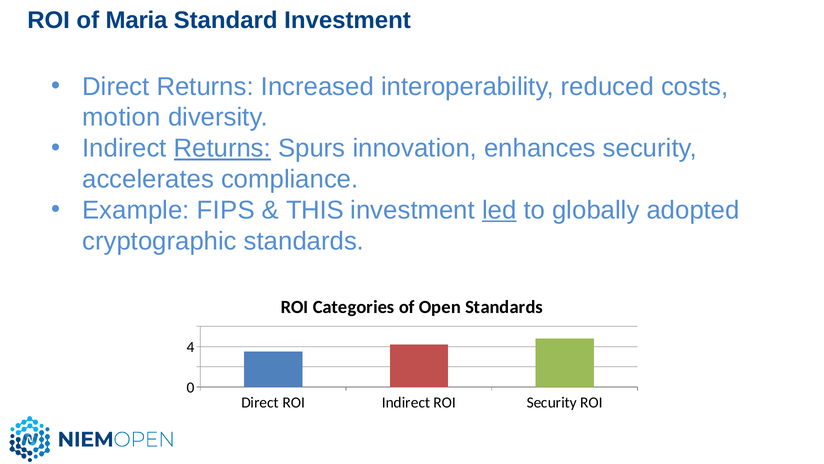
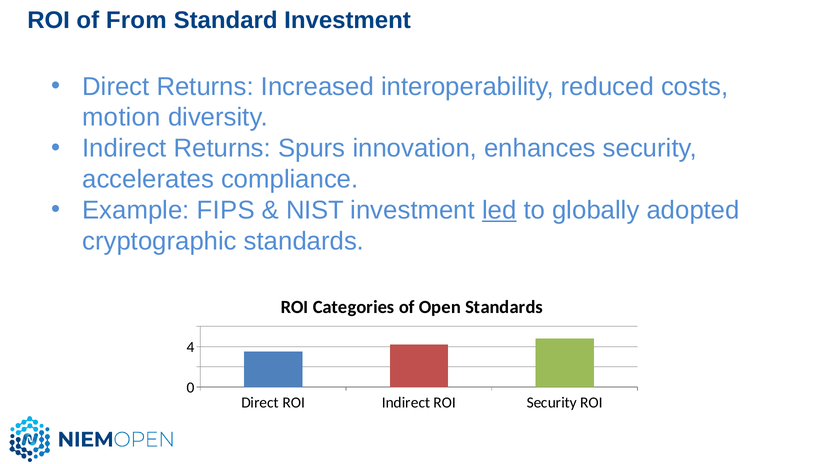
Maria: Maria -> From
Returns at (222, 148) underline: present -> none
THIS: THIS -> NIST
